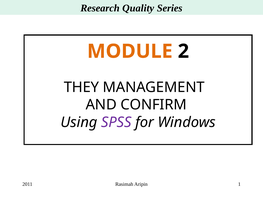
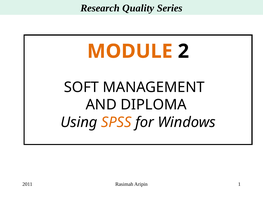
THEY: THEY -> SOFT
CONFIRM: CONFIRM -> DIPLOMA
SPSS colour: purple -> orange
